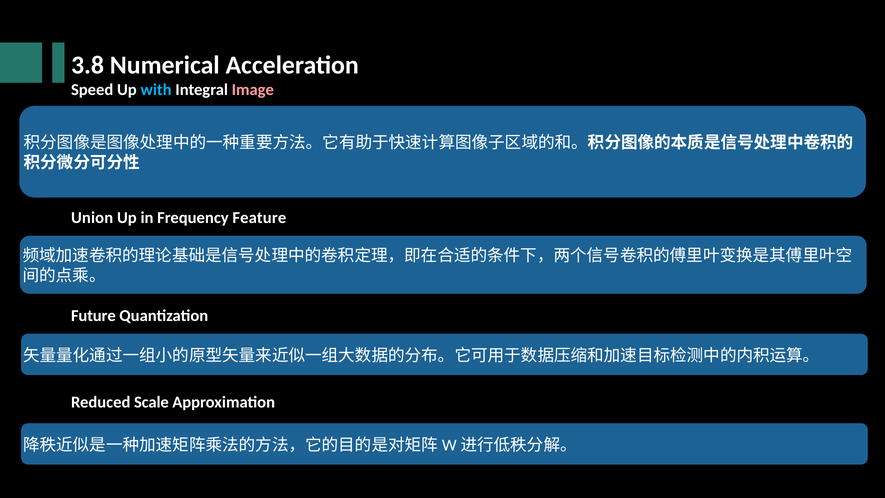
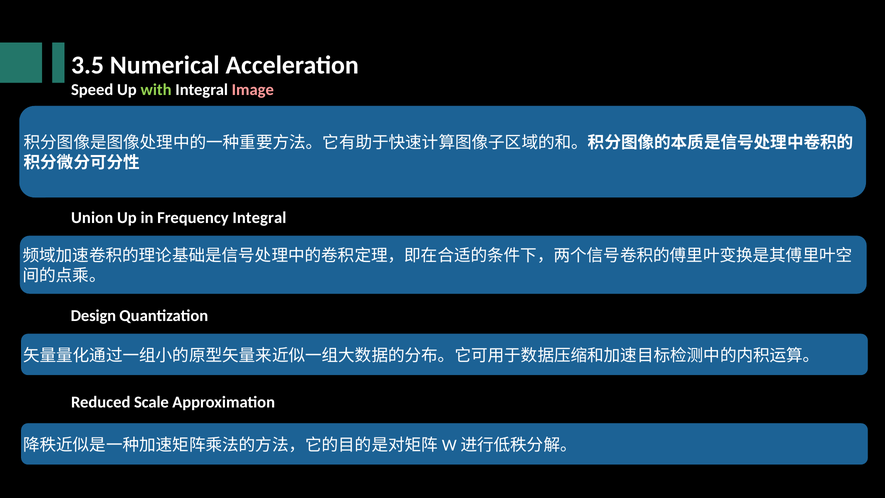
3.8: 3.8 -> 3.5
with colour: light blue -> light green
Frequency Feature: Feature -> Integral
Future: Future -> Design
